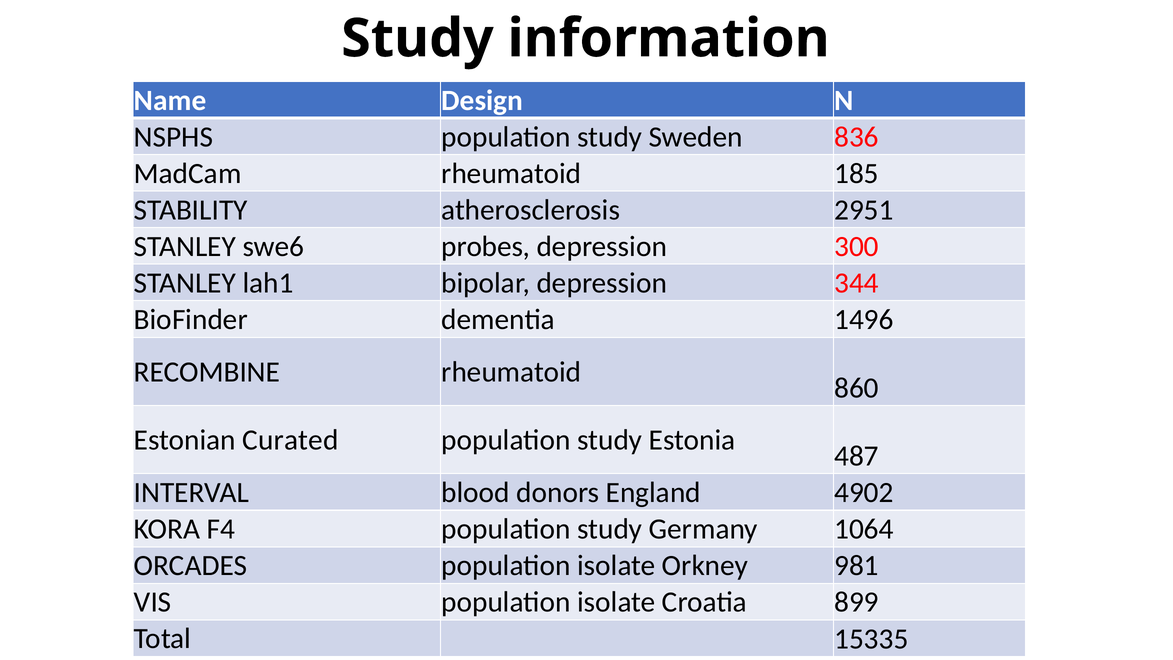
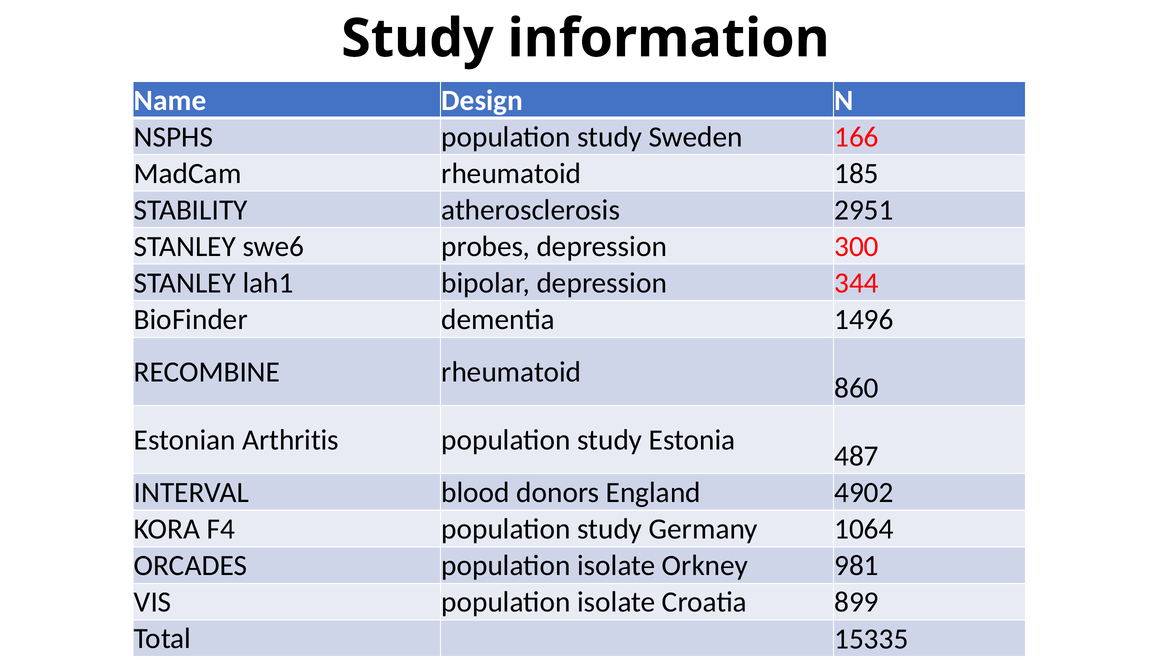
836: 836 -> 166
Curated: Curated -> Arthritis
